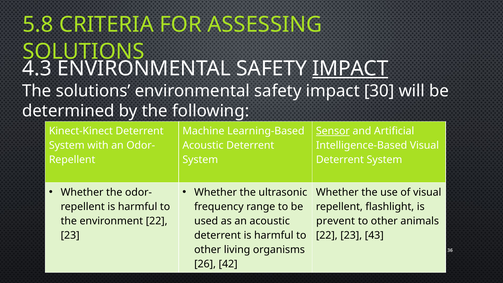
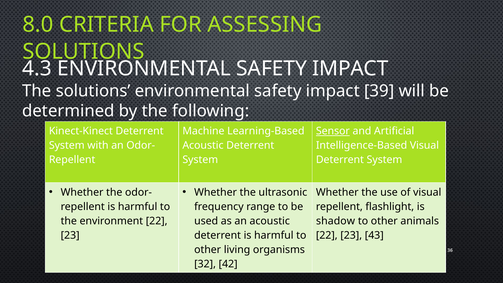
5.8: 5.8 -> 8.0
IMPACT at (350, 69) underline: present -> none
30: 30 -> 39
prevent: prevent -> shadow
26: 26 -> 32
